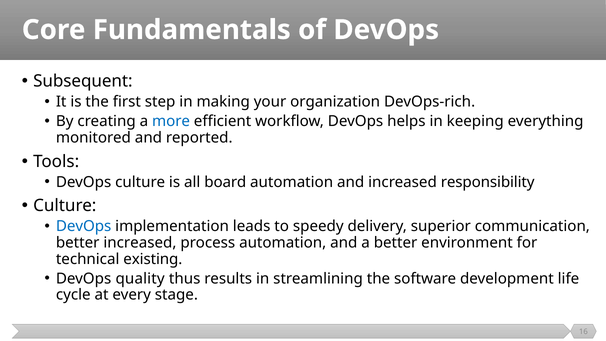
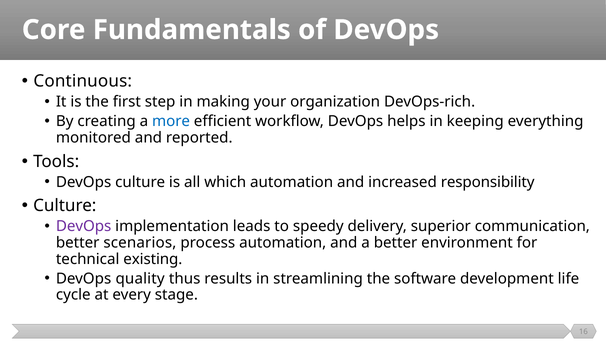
Subsequent: Subsequent -> Continuous
board: board -> which
DevOps at (84, 226) colour: blue -> purple
better increased: increased -> scenarios
